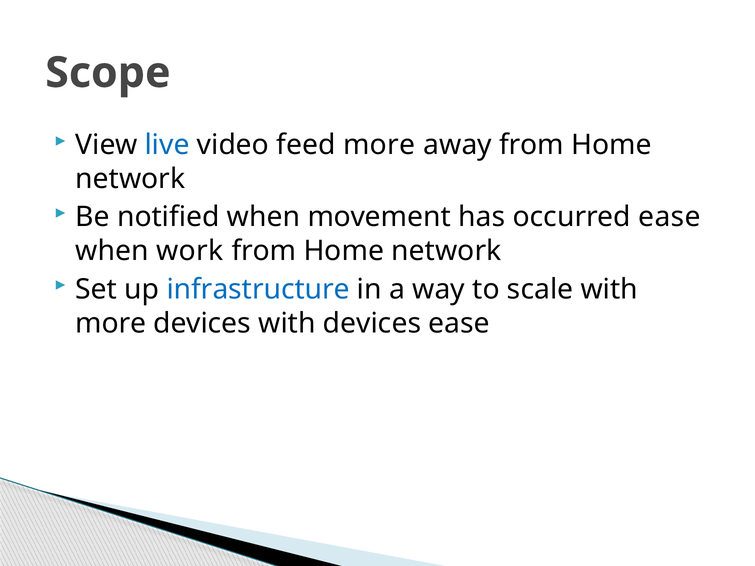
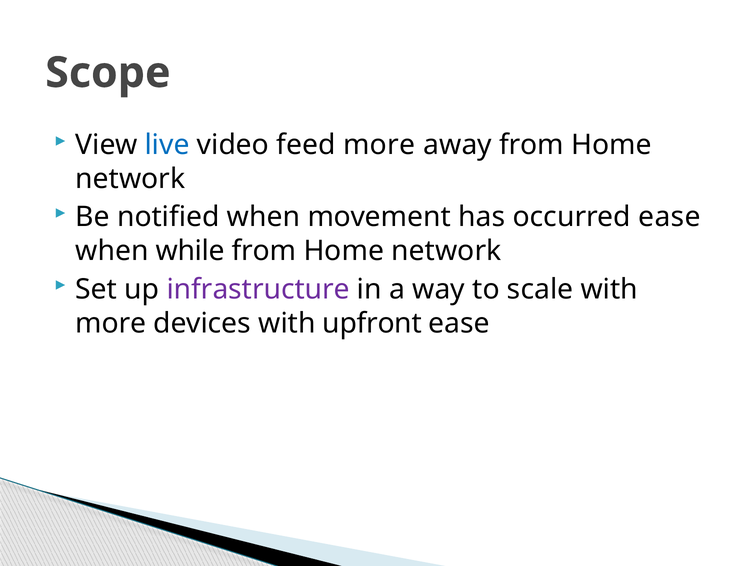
work: work -> while
infrastructure colour: blue -> purple
with devices: devices -> upfront
